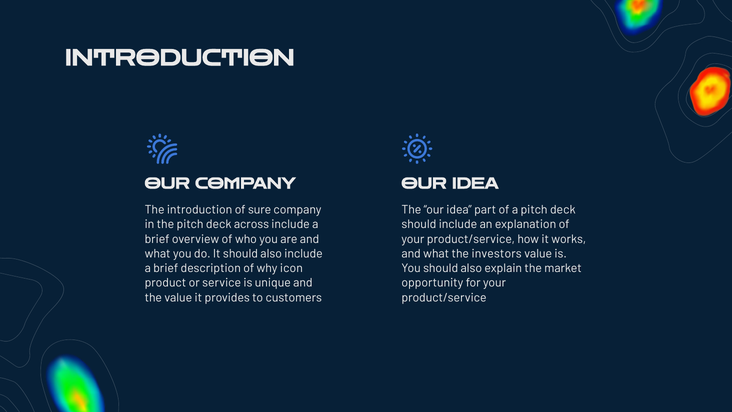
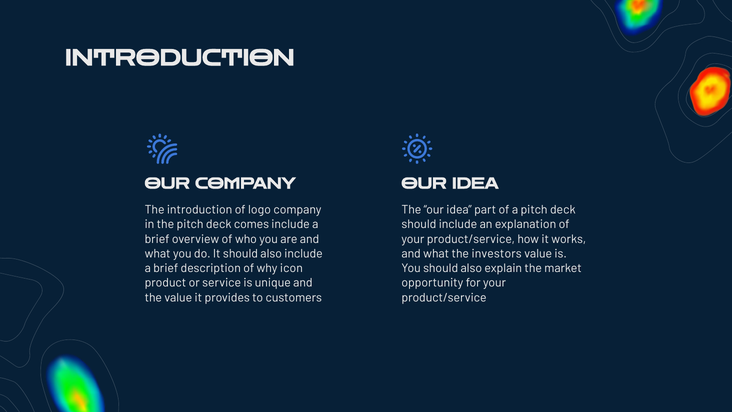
sure: sure -> logo
across: across -> comes
